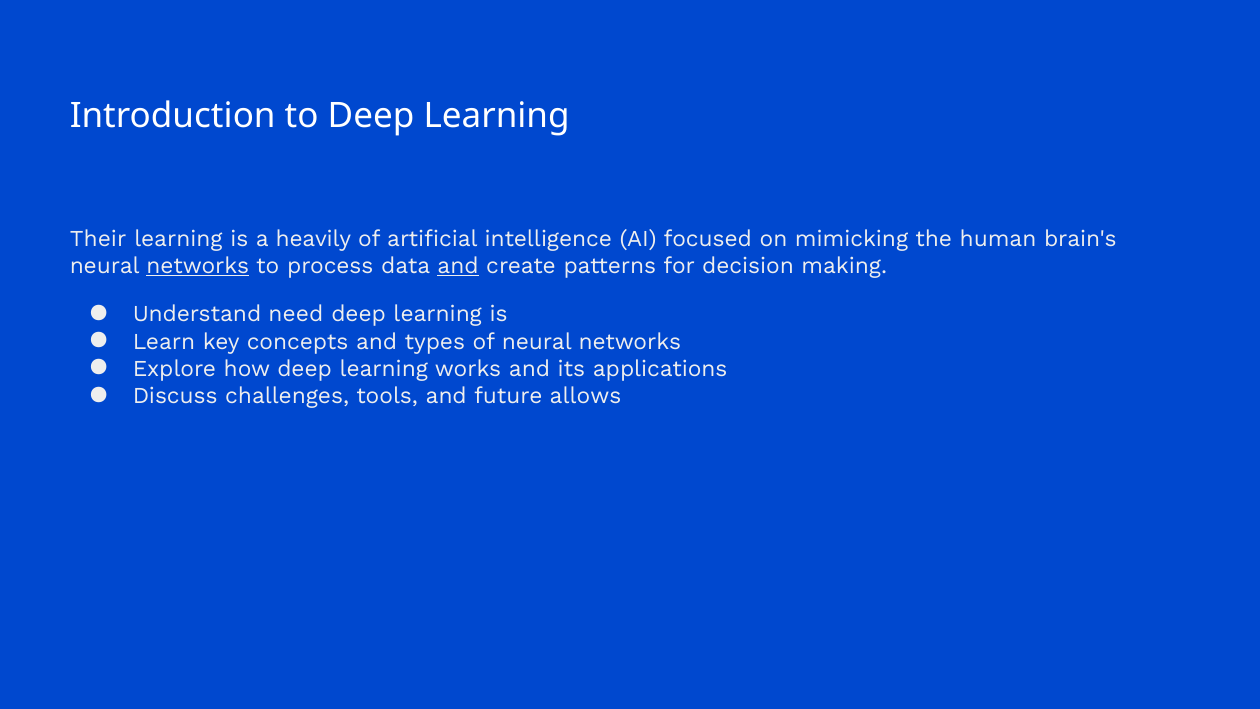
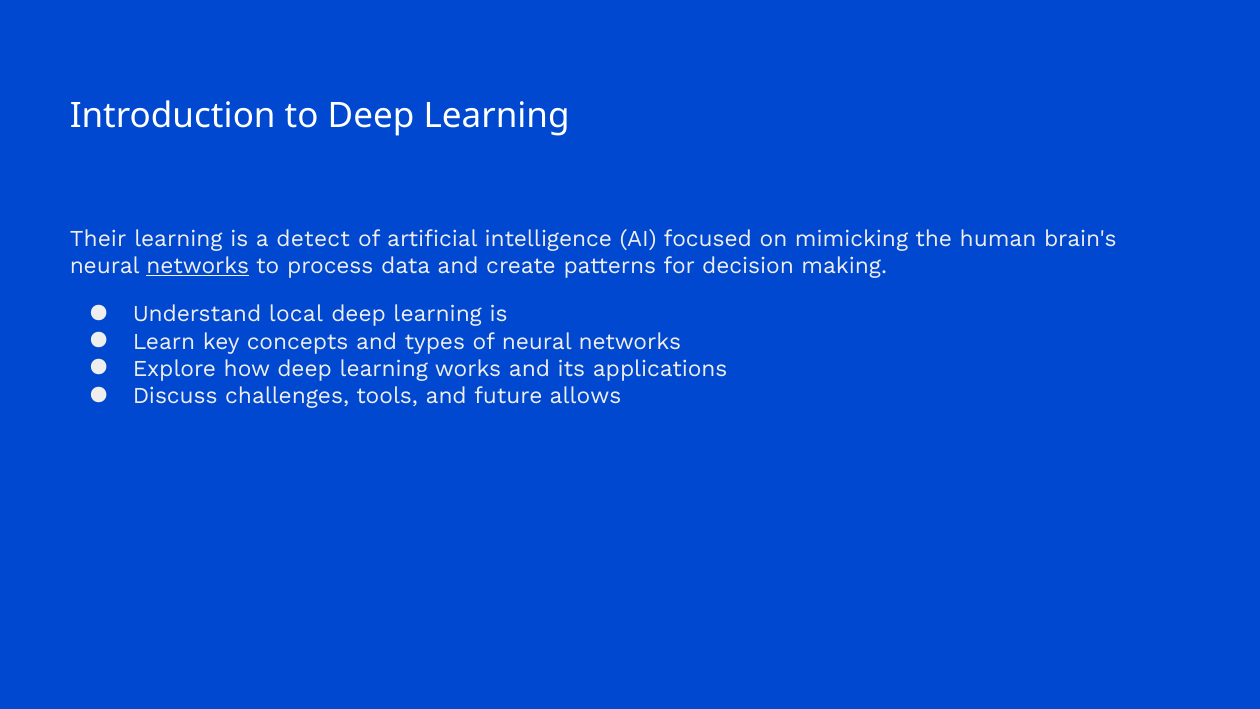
heavily: heavily -> detect
and at (458, 266) underline: present -> none
need: need -> local
